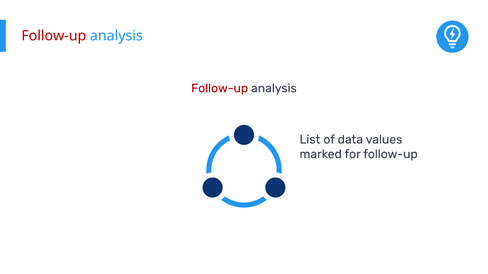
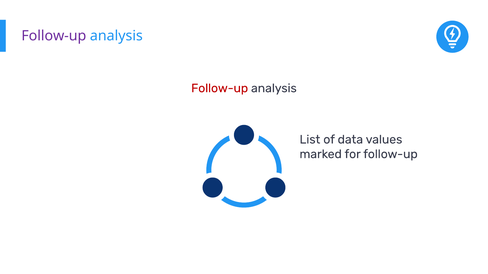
Follow-up at (54, 36) colour: red -> purple
